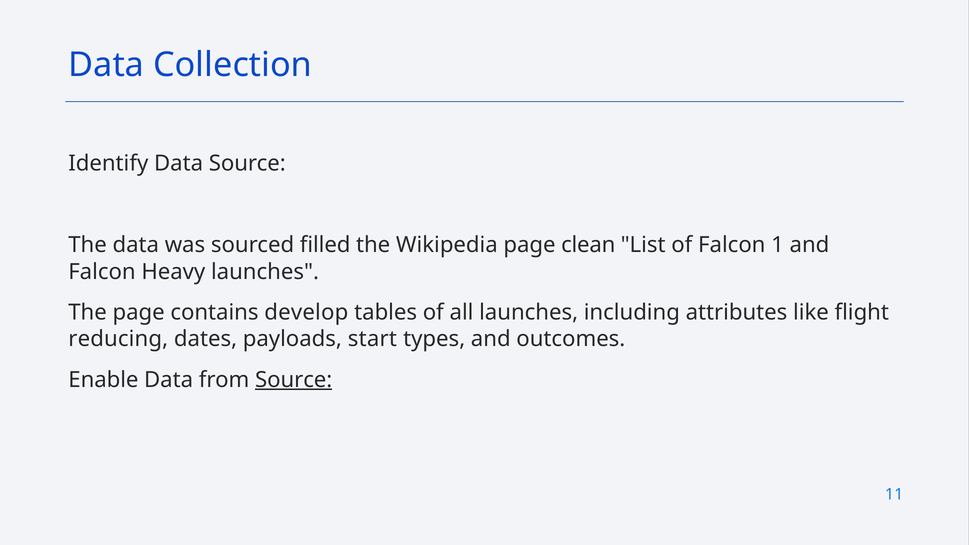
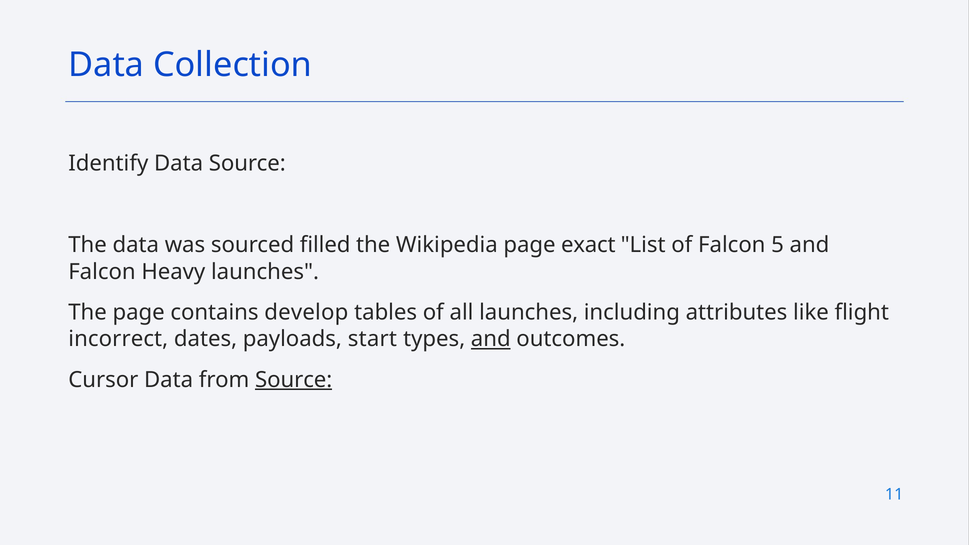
clean: clean -> exact
1: 1 -> 5
reducing: reducing -> incorrect
and at (491, 339) underline: none -> present
Enable: Enable -> Cursor
